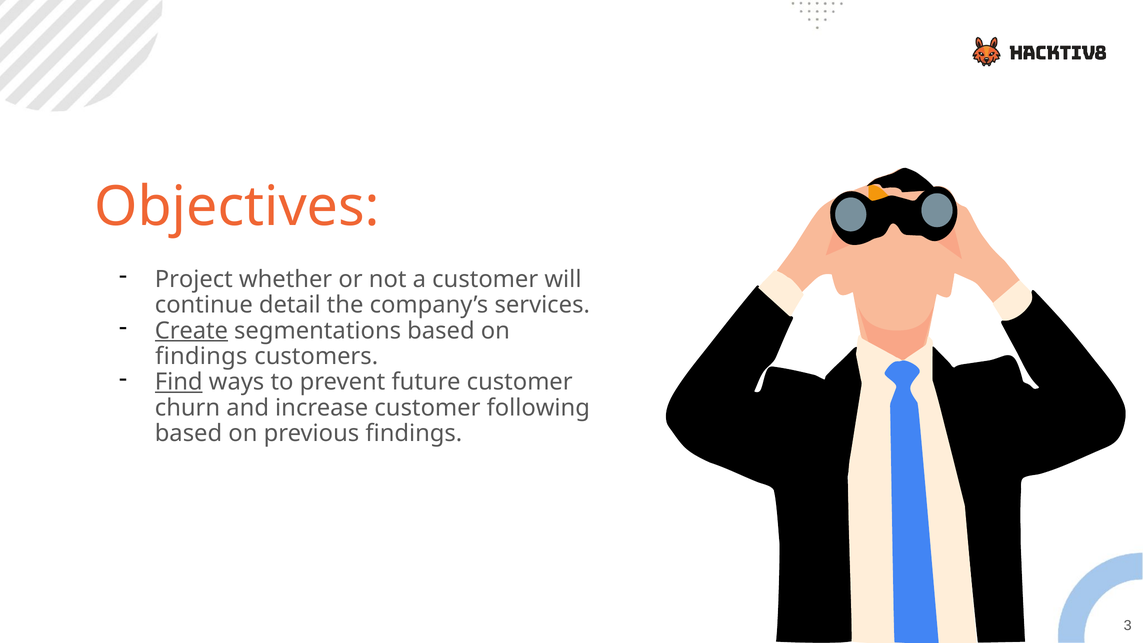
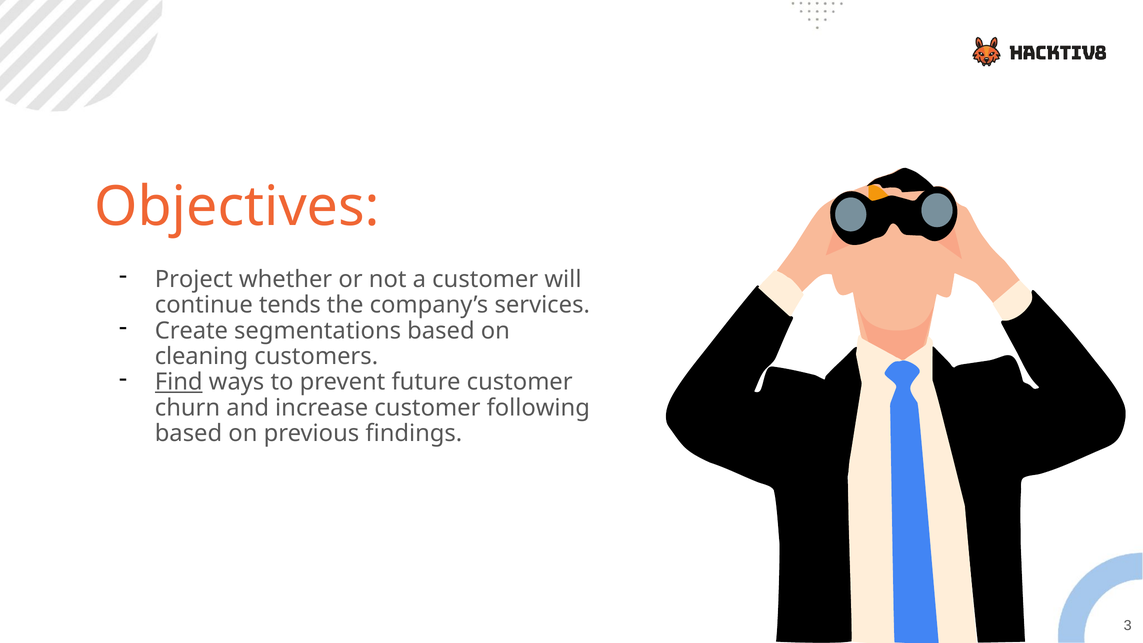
detail: detail -> tends
Create underline: present -> none
findings at (201, 356): findings -> cleaning
